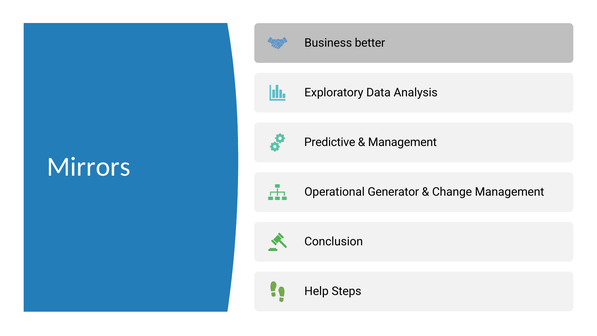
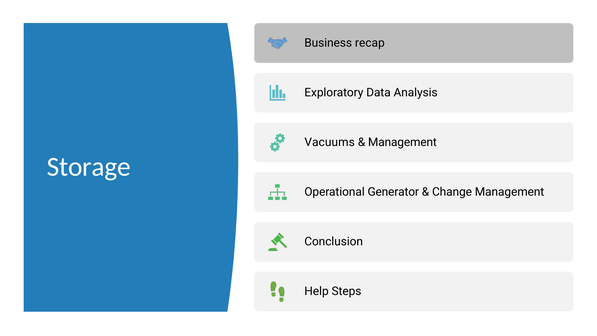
better: better -> recap
Predictive: Predictive -> Vacuums
Mirrors: Mirrors -> Storage
